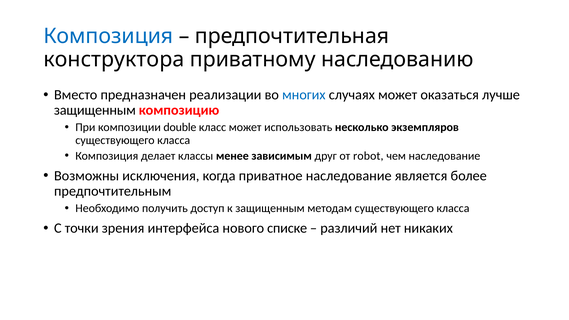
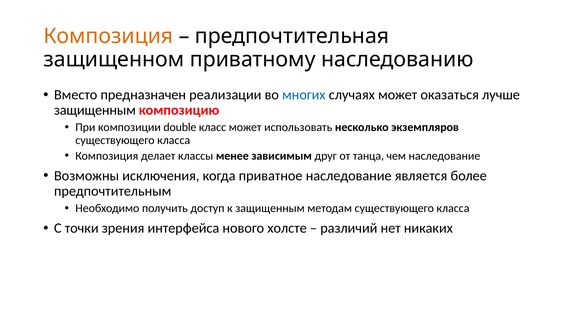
Композиция at (108, 36) colour: blue -> orange
конструктора: конструктора -> защищенном
robot: robot -> танца
списке: списке -> холсте
